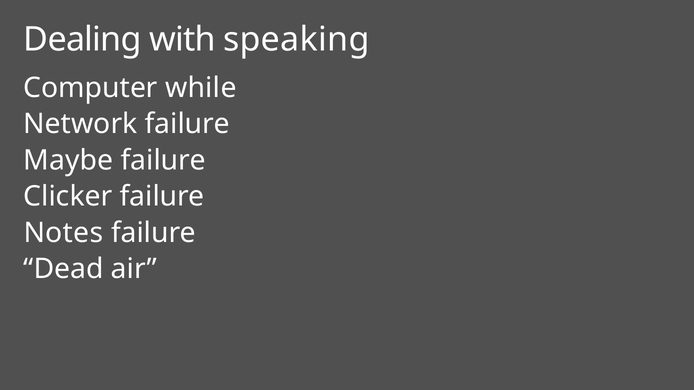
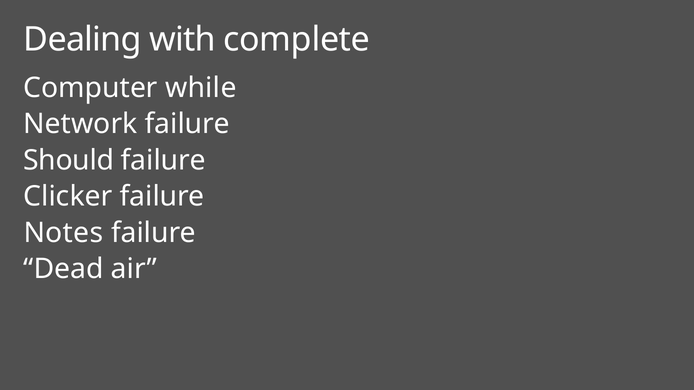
speaking: speaking -> complete
Maybe: Maybe -> Should
